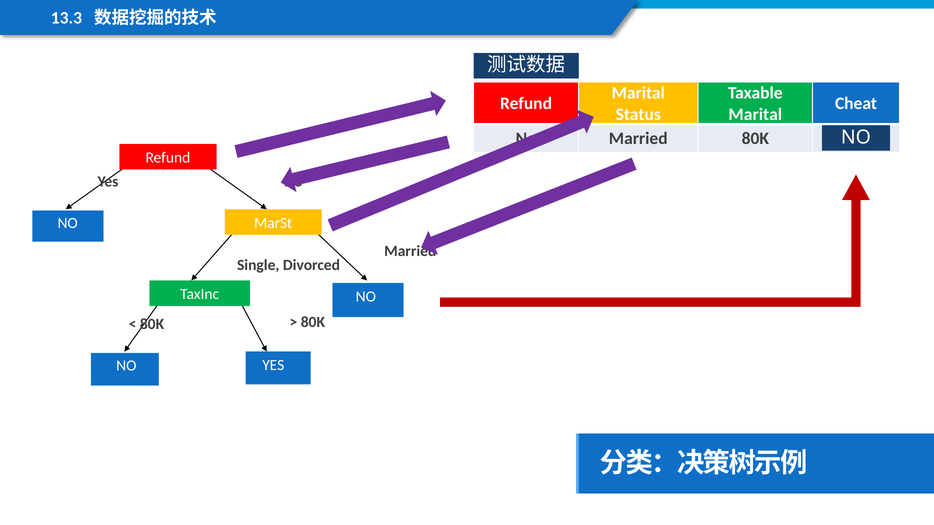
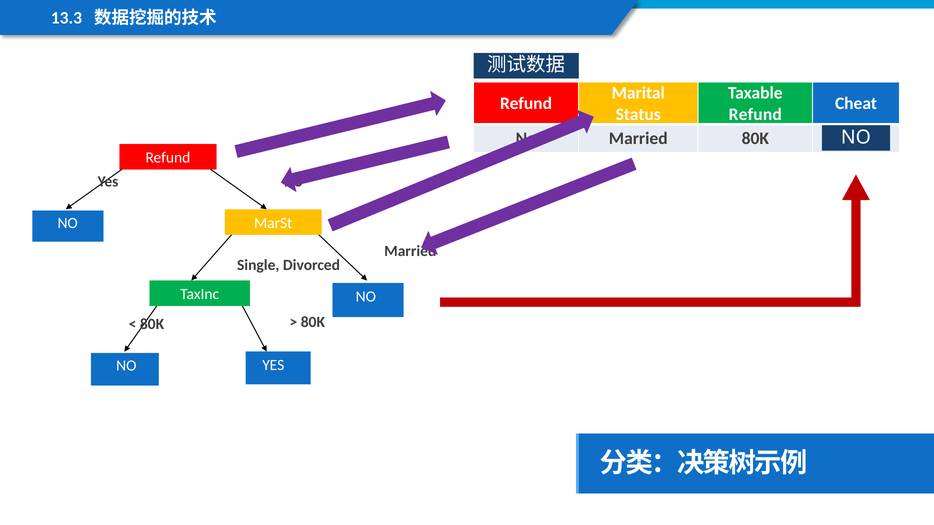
Marital at (755, 115): Marital -> Refund
